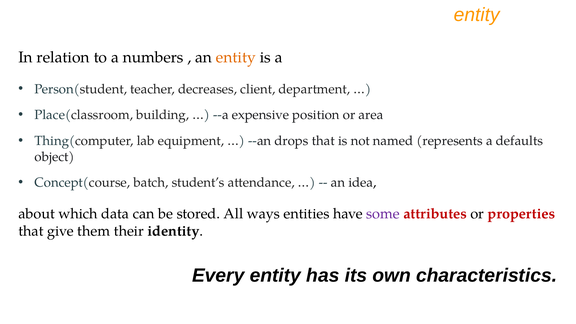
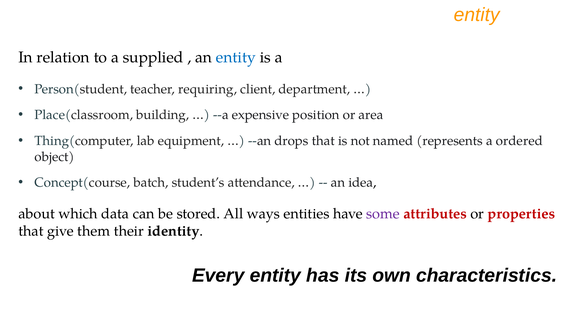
numbers: numbers -> supplied
entity at (236, 57) colour: orange -> blue
decreases: decreases -> requiring
defaults: defaults -> ordered
